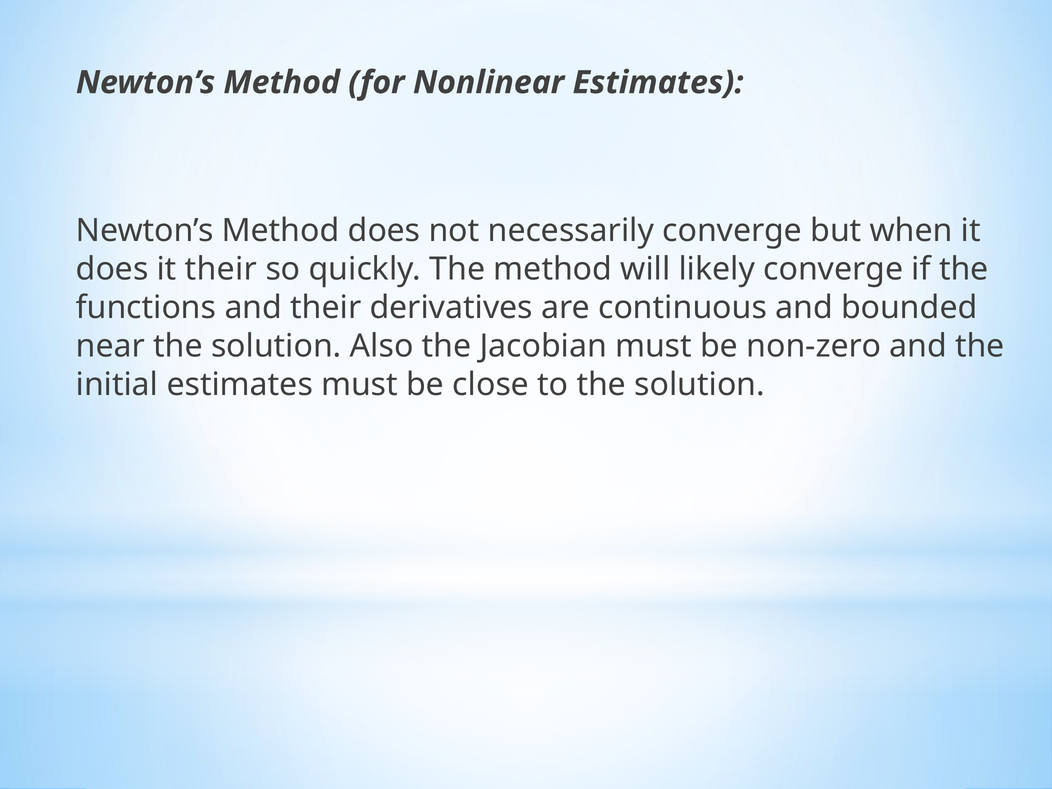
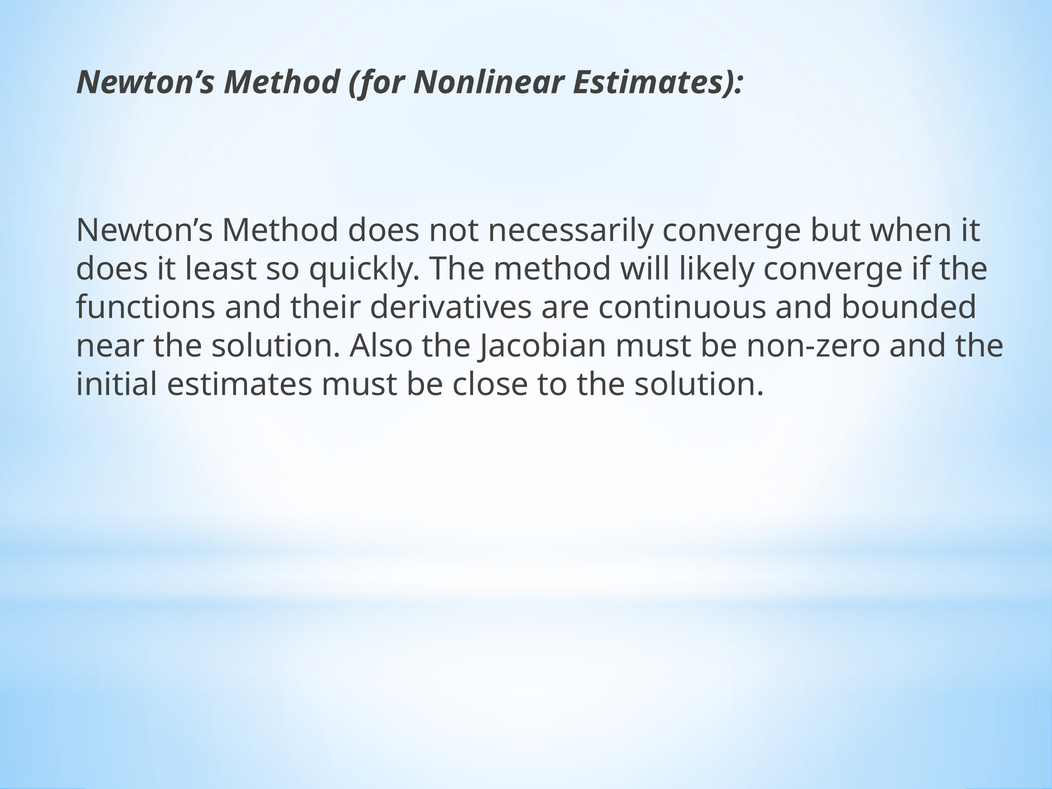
it their: their -> least
